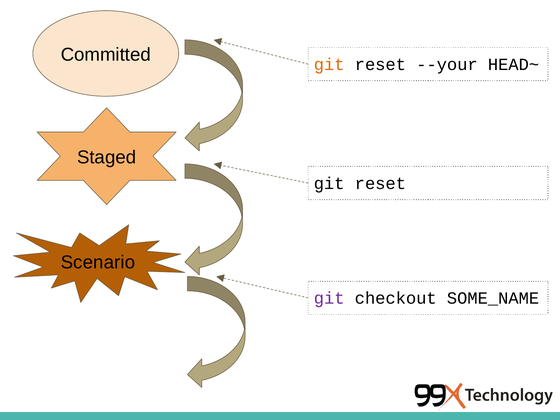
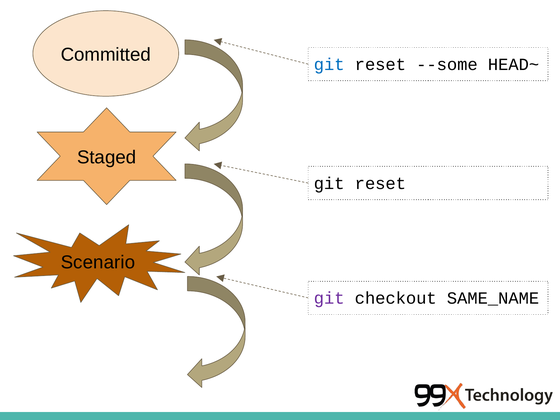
git at (329, 65) colour: orange -> blue
--your: --your -> --some
SOME_NAME: SOME_NAME -> SAME_NAME
